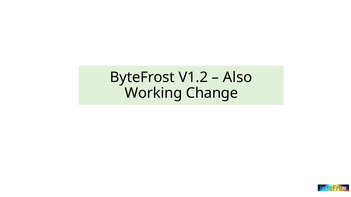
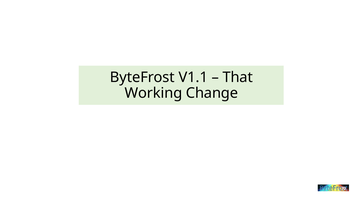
V1.2: V1.2 -> V1.1
Also: Also -> That
